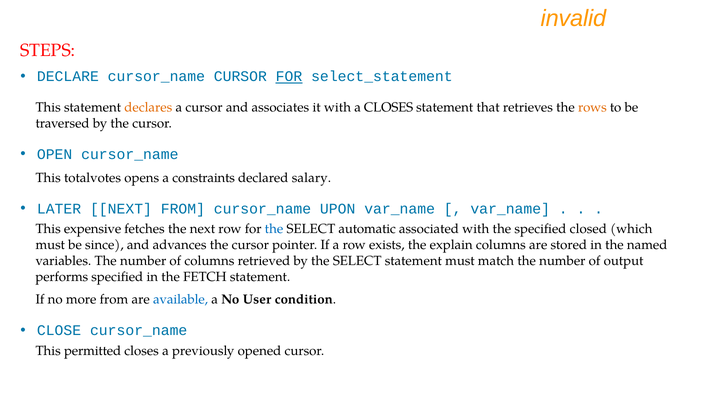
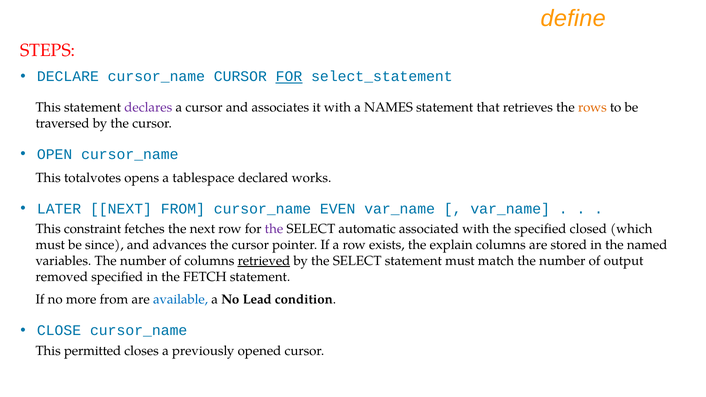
invalid: invalid -> define
declares colour: orange -> purple
a CLOSES: CLOSES -> NAMES
constraints: constraints -> tablespace
salary: salary -> works
UPON: UPON -> EVEN
expensive: expensive -> constraint
the at (274, 229) colour: blue -> purple
retrieved underline: none -> present
performs: performs -> removed
User: User -> Lead
